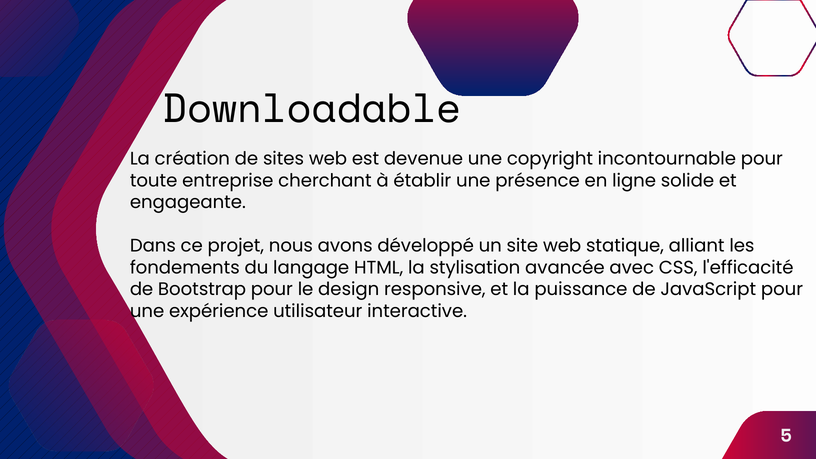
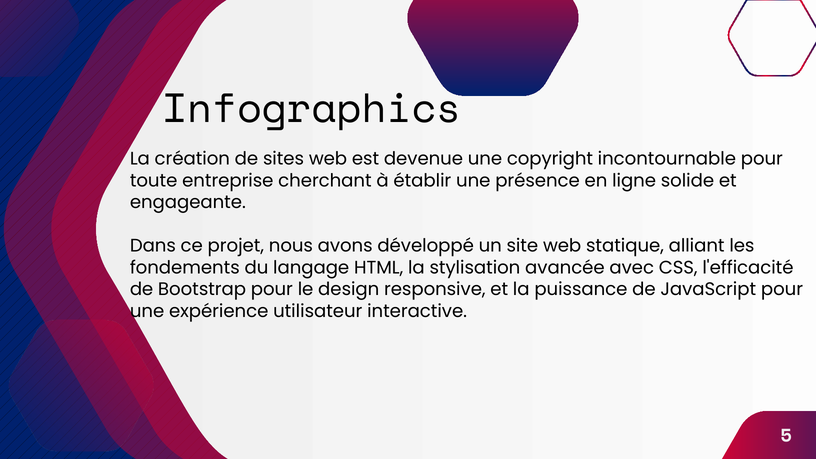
Downloadable: Downloadable -> Infographics
